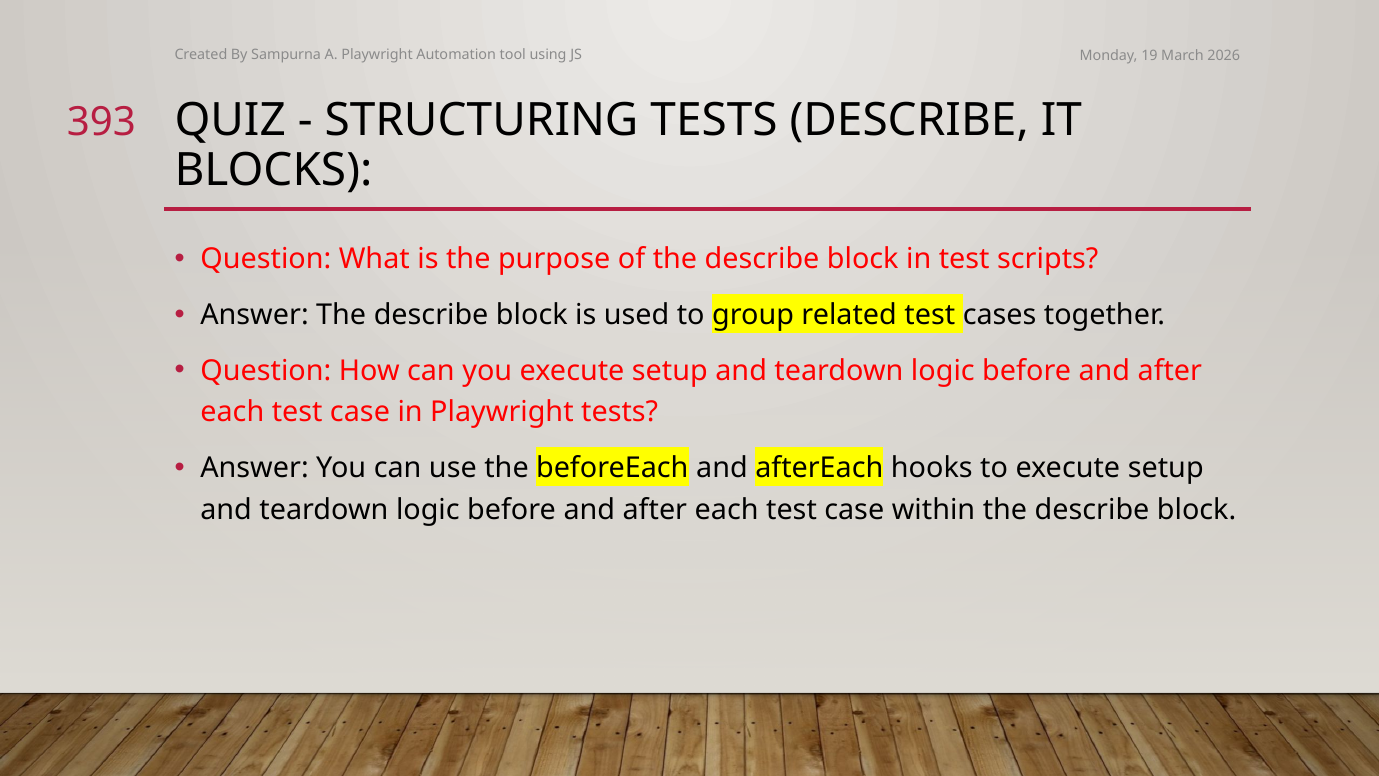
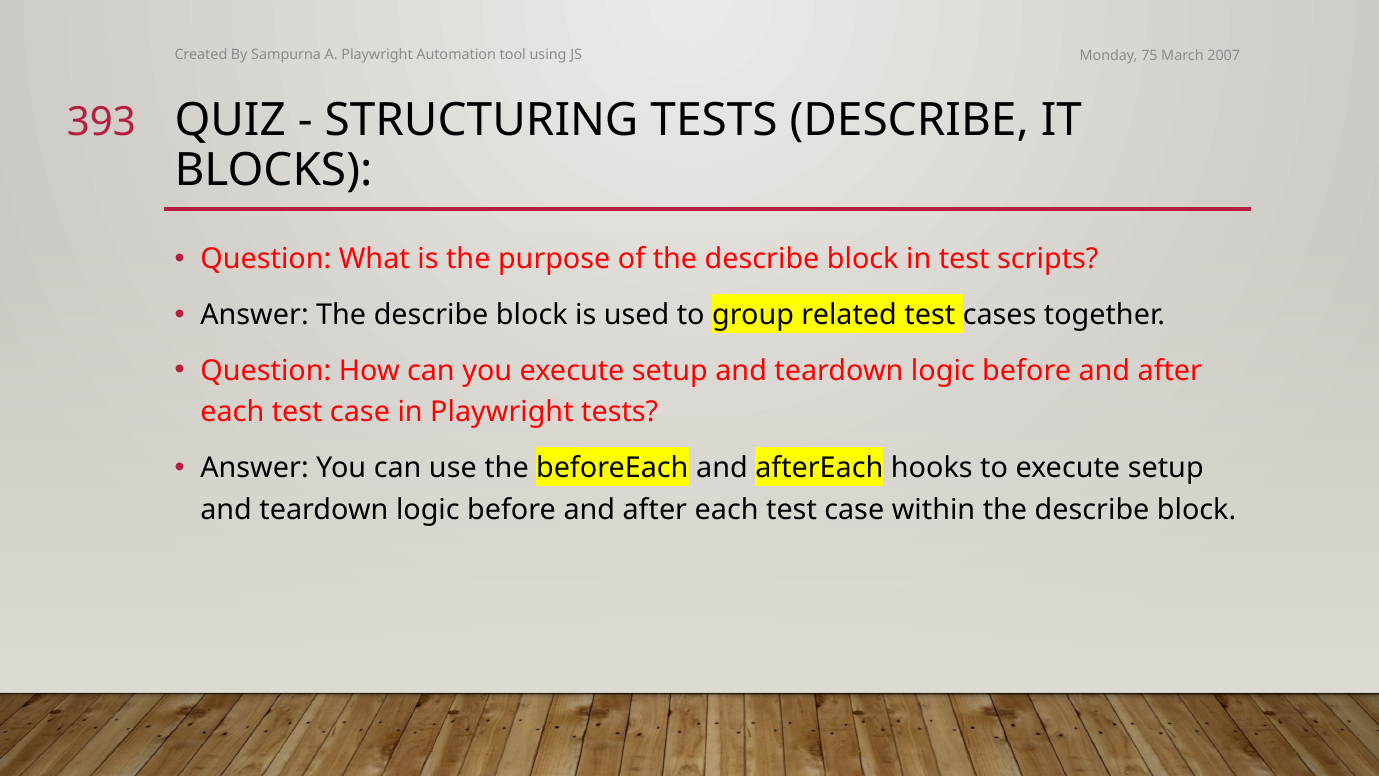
19: 19 -> 75
2026: 2026 -> 2007
